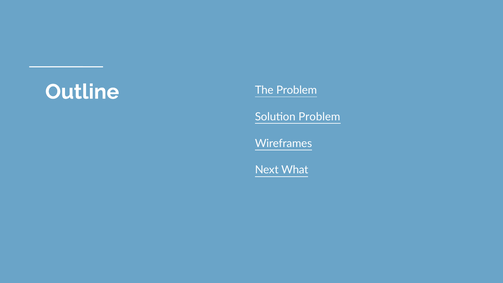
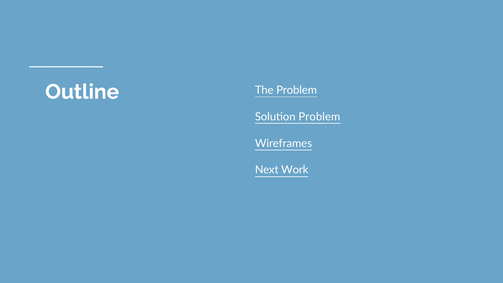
What: What -> Work
